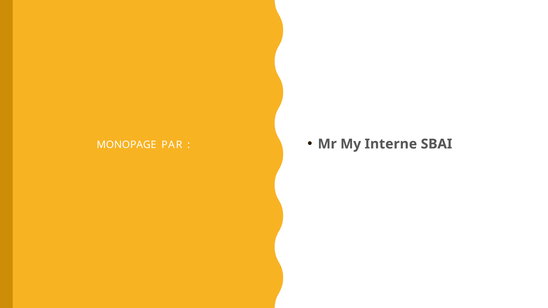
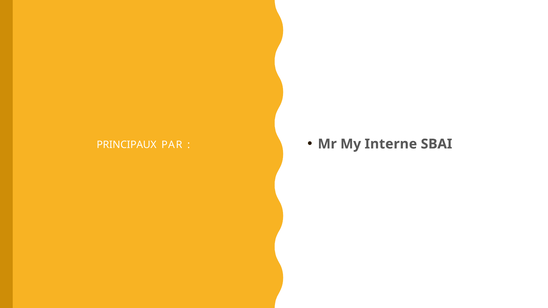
MONOPAGE: MONOPAGE -> PRINCIPAUX
